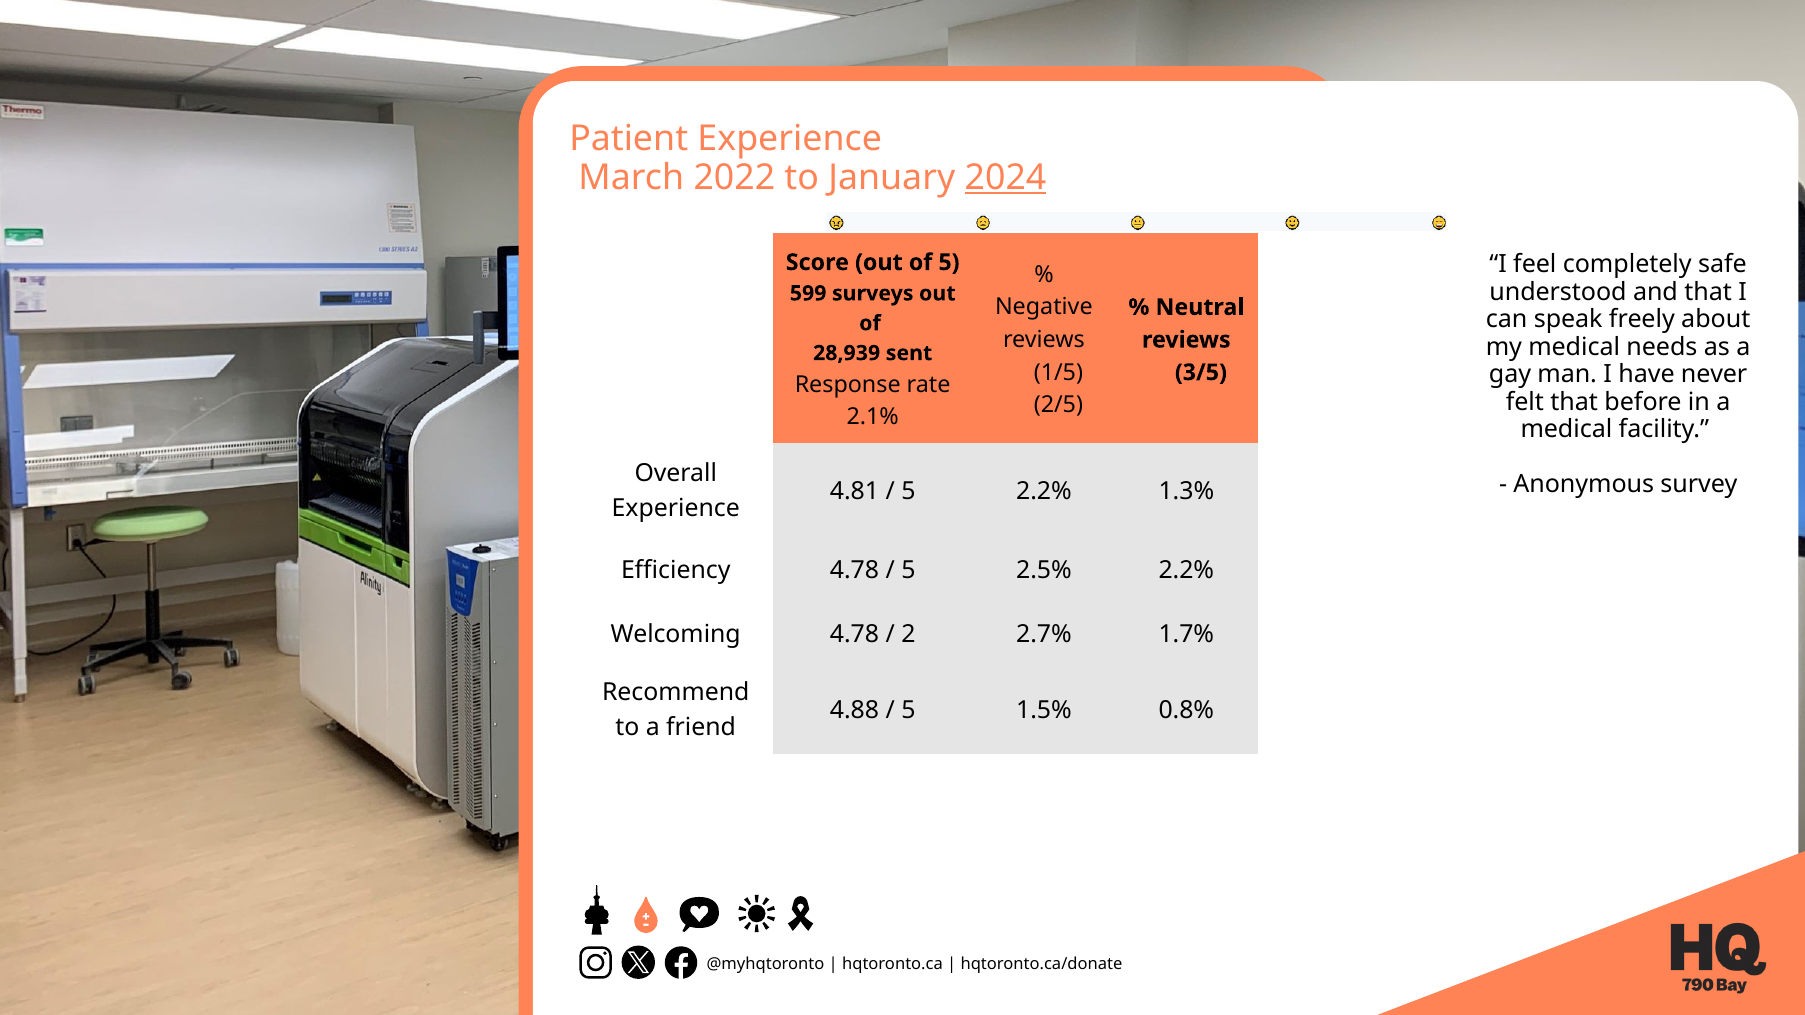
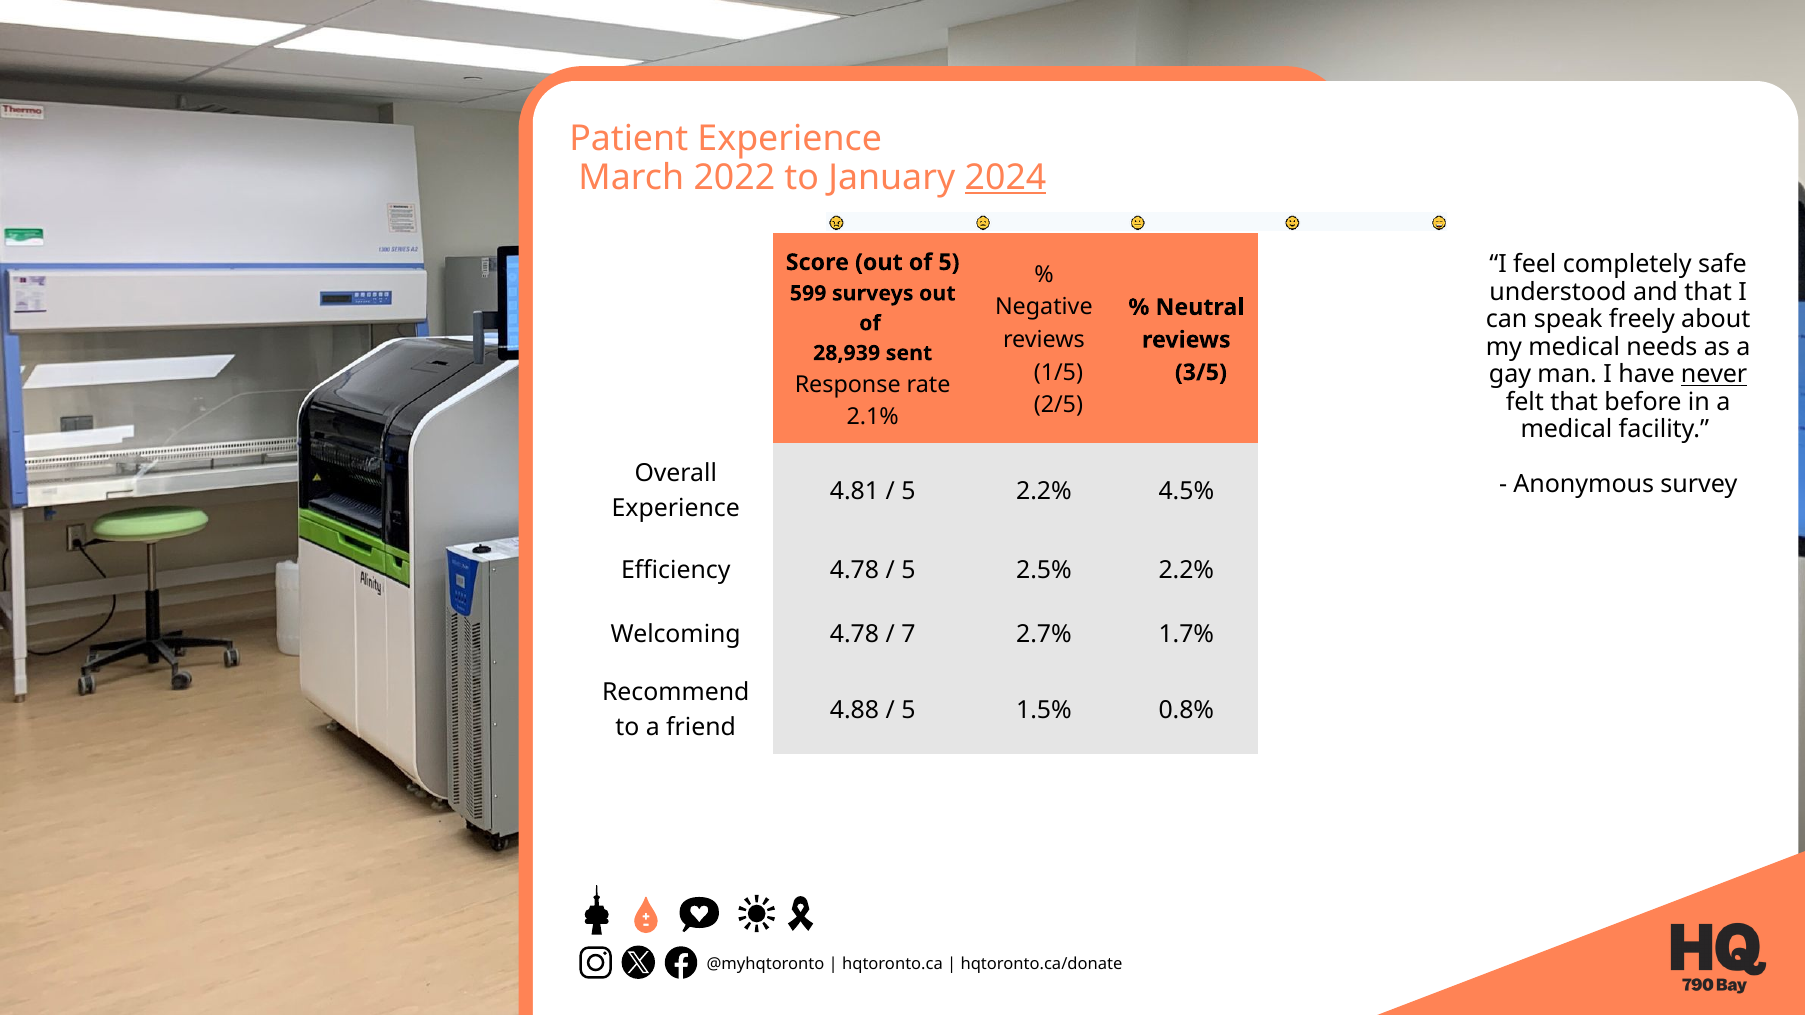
never underline: none -> present
1.3%: 1.3% -> 4.5%
2: 2 -> 7
